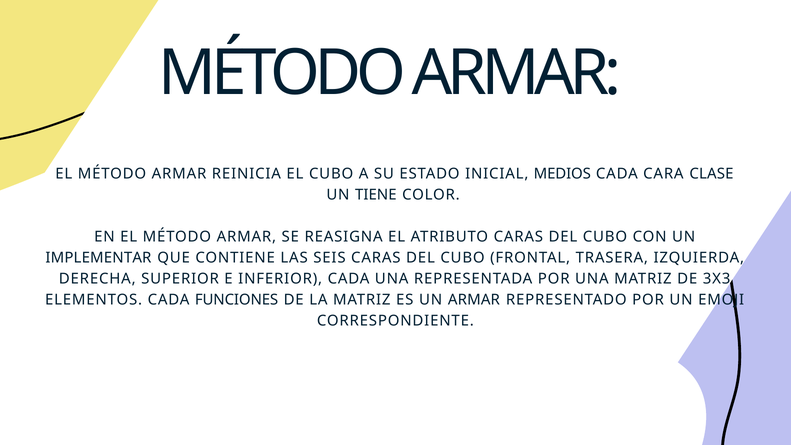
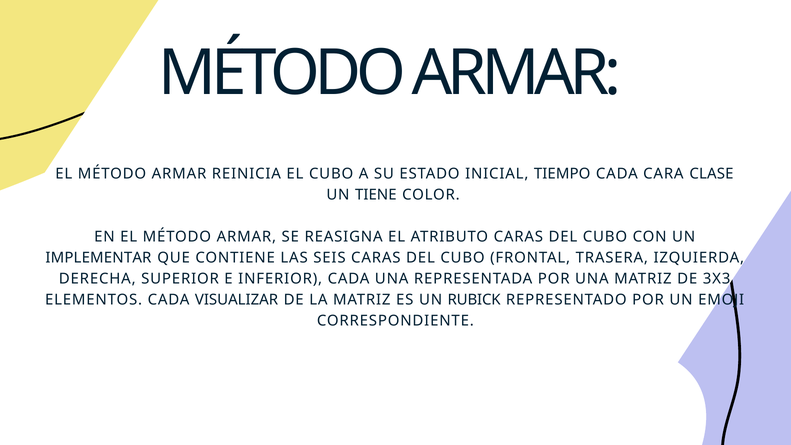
MEDIOS: MEDIOS -> TIEMPO
FUNCIONES: FUNCIONES -> VISUALIZAR
UN ARMAR: ARMAR -> RUBICK
